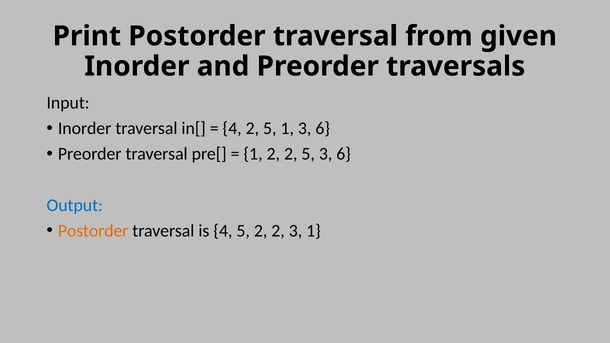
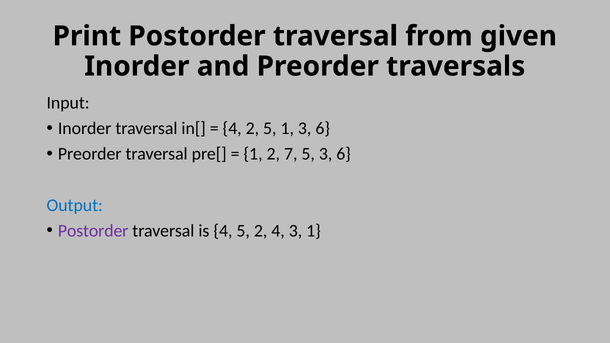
1 2 2: 2 -> 7
Postorder at (93, 231) colour: orange -> purple
5 2 2: 2 -> 4
